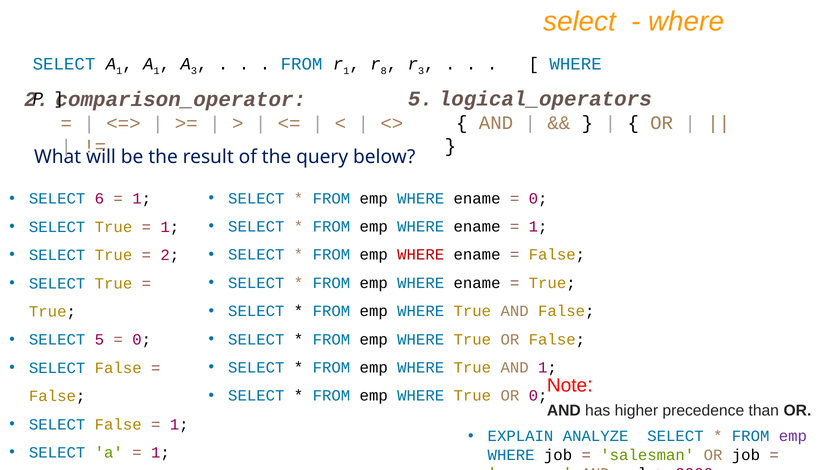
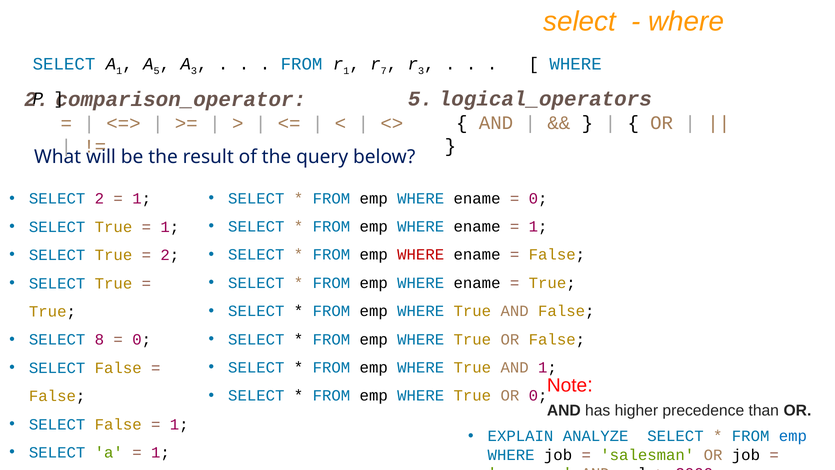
1 at (157, 71): 1 -> 5
8: 8 -> 7
SELECT 6: 6 -> 2
SELECT 5: 5 -> 8
emp at (793, 436) colour: purple -> blue
